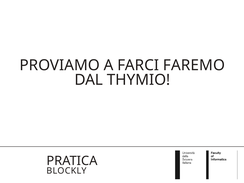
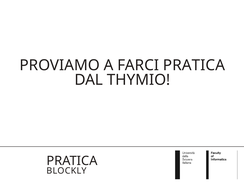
FARCI FAREMO: FAREMO -> PRATICA
